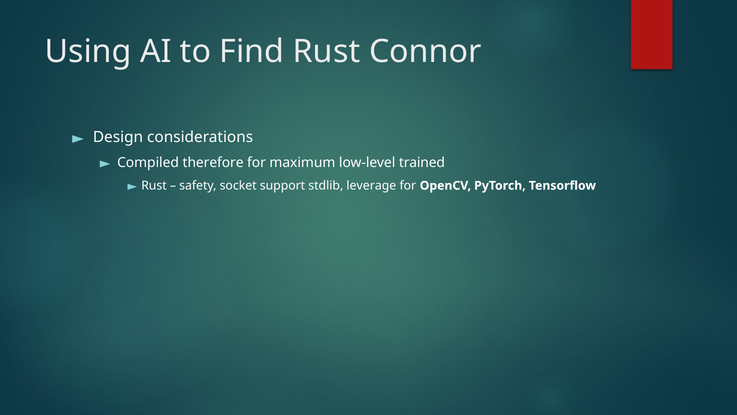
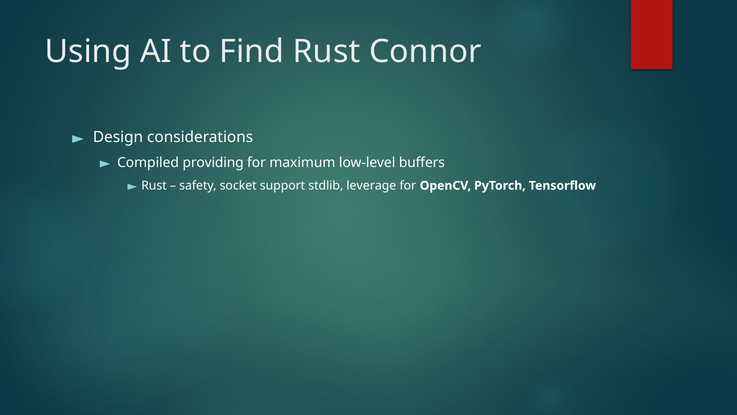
therefore: therefore -> providing
trained: trained -> buffers
